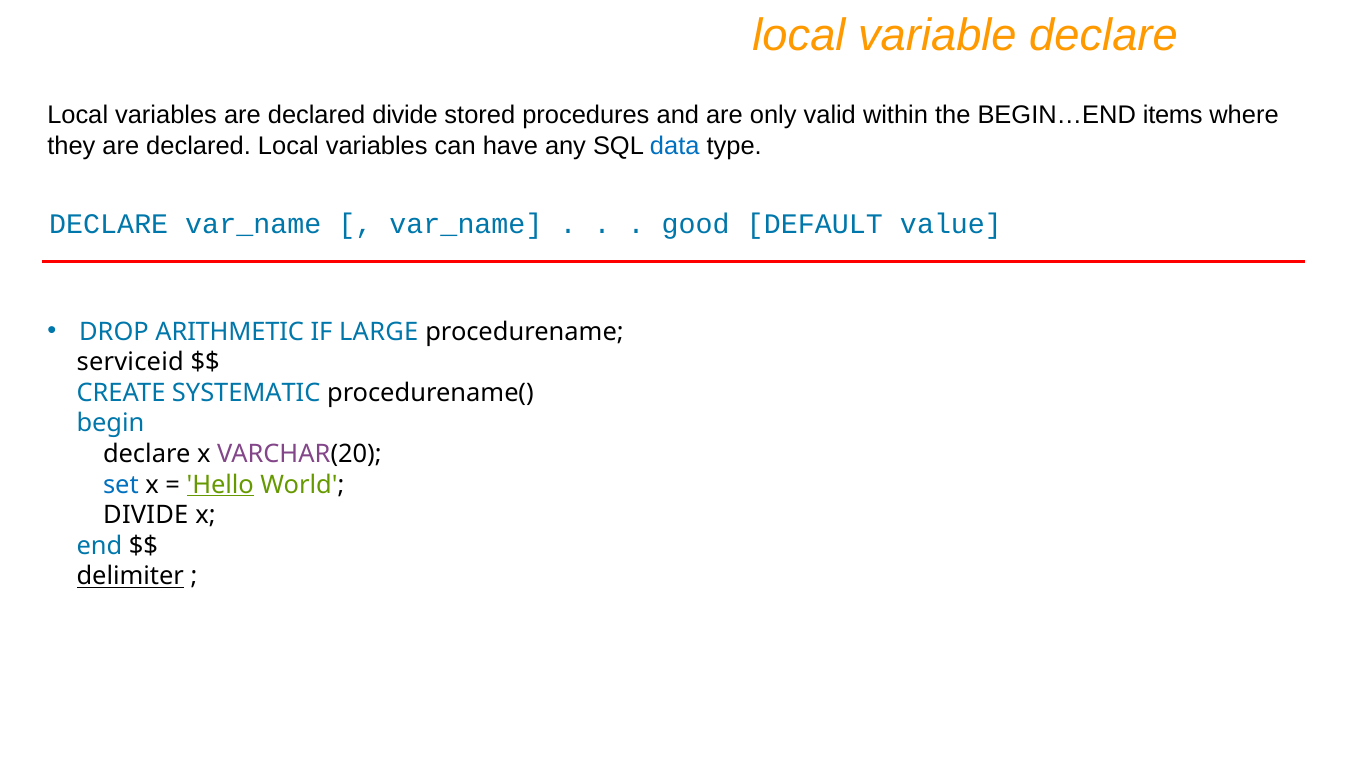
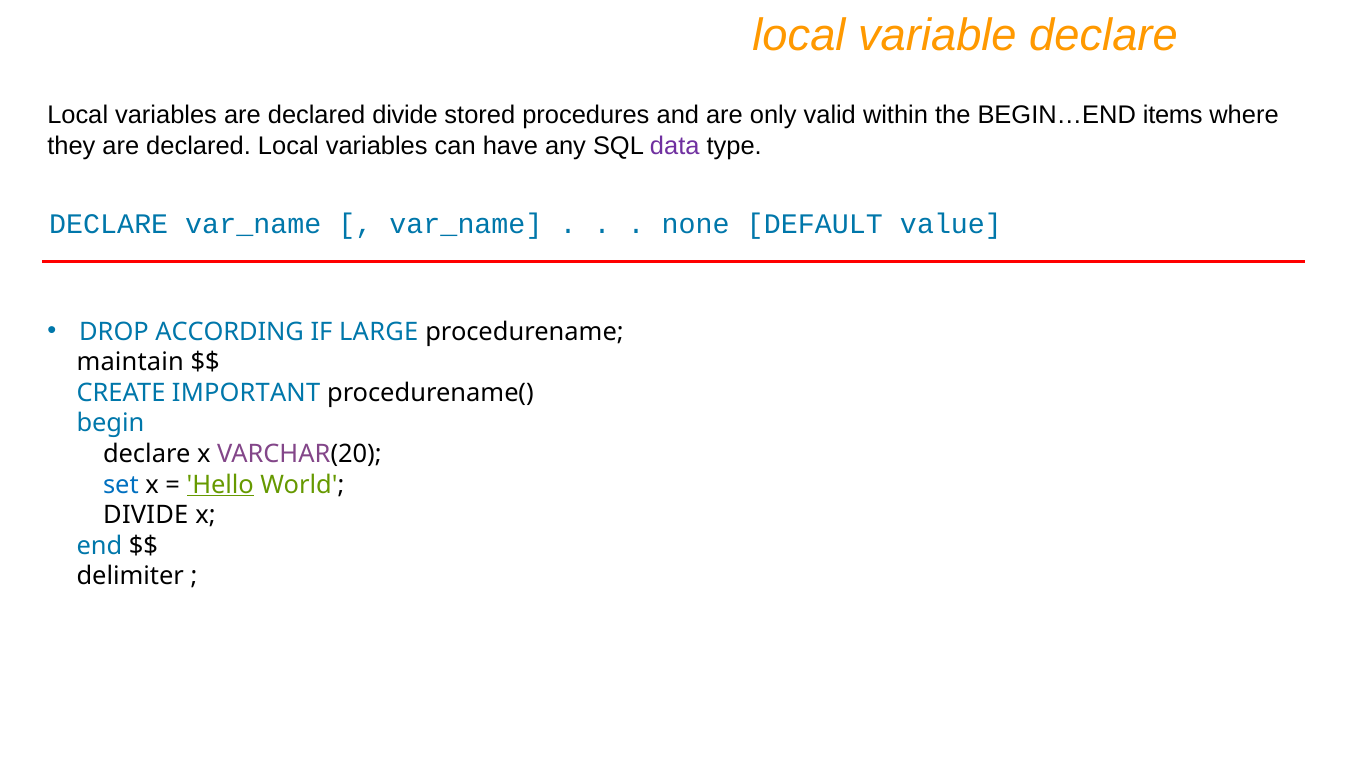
data colour: blue -> purple
good: good -> none
ARITHMETIC: ARITHMETIC -> ACCORDING
serviceid: serviceid -> maintain
SYSTEMATIC: SYSTEMATIC -> IMPORTANT
delimiter underline: present -> none
